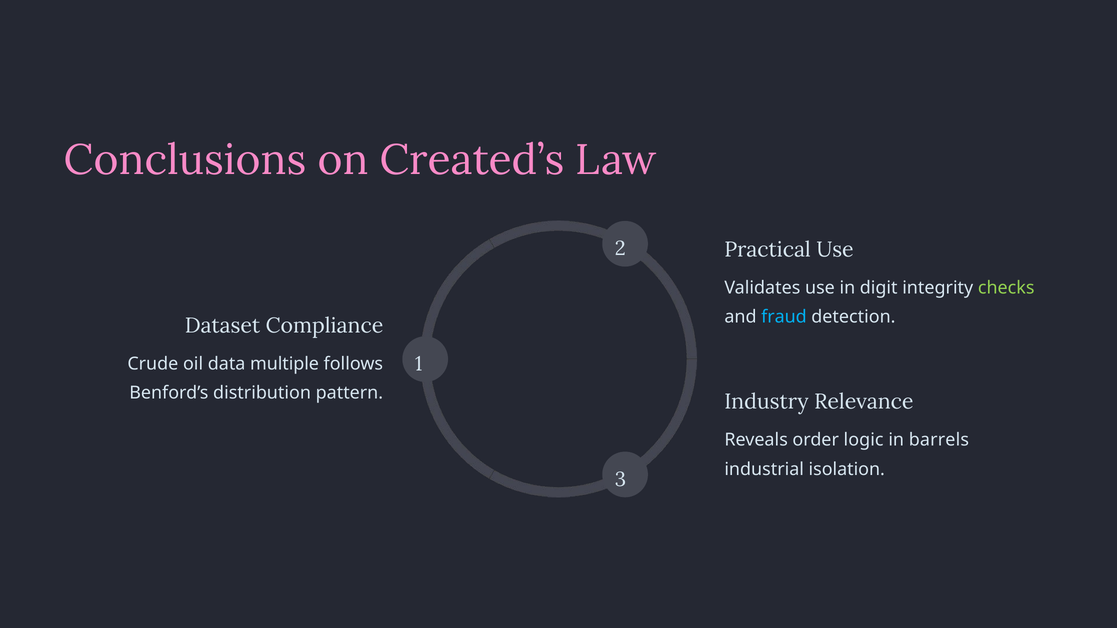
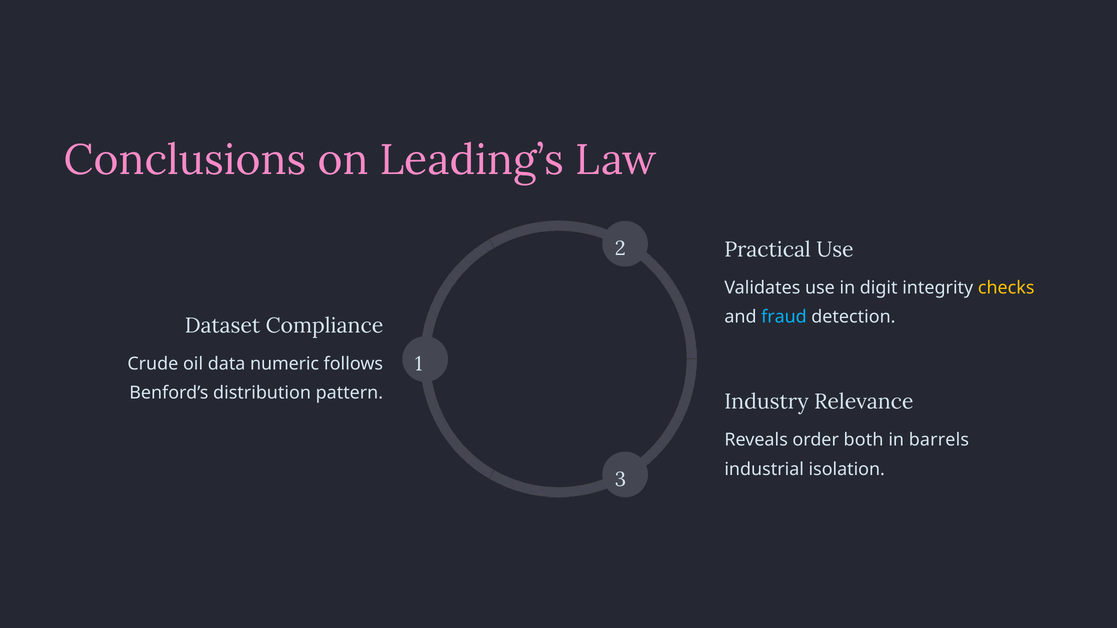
Created’s: Created’s -> Leading’s
checks colour: light green -> yellow
multiple: multiple -> numeric
logic: logic -> both
